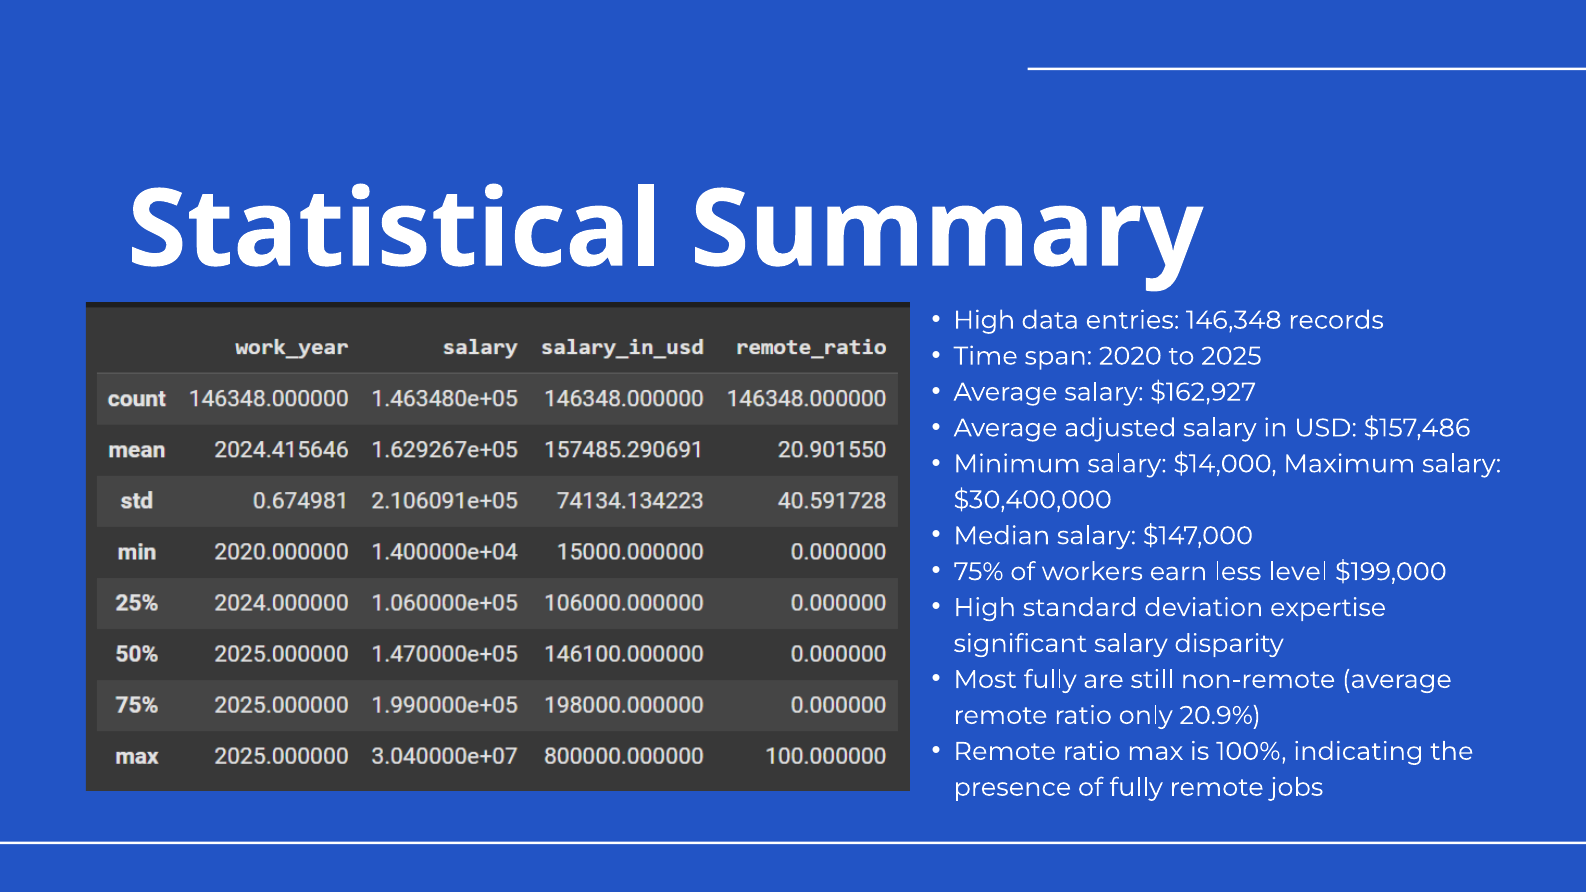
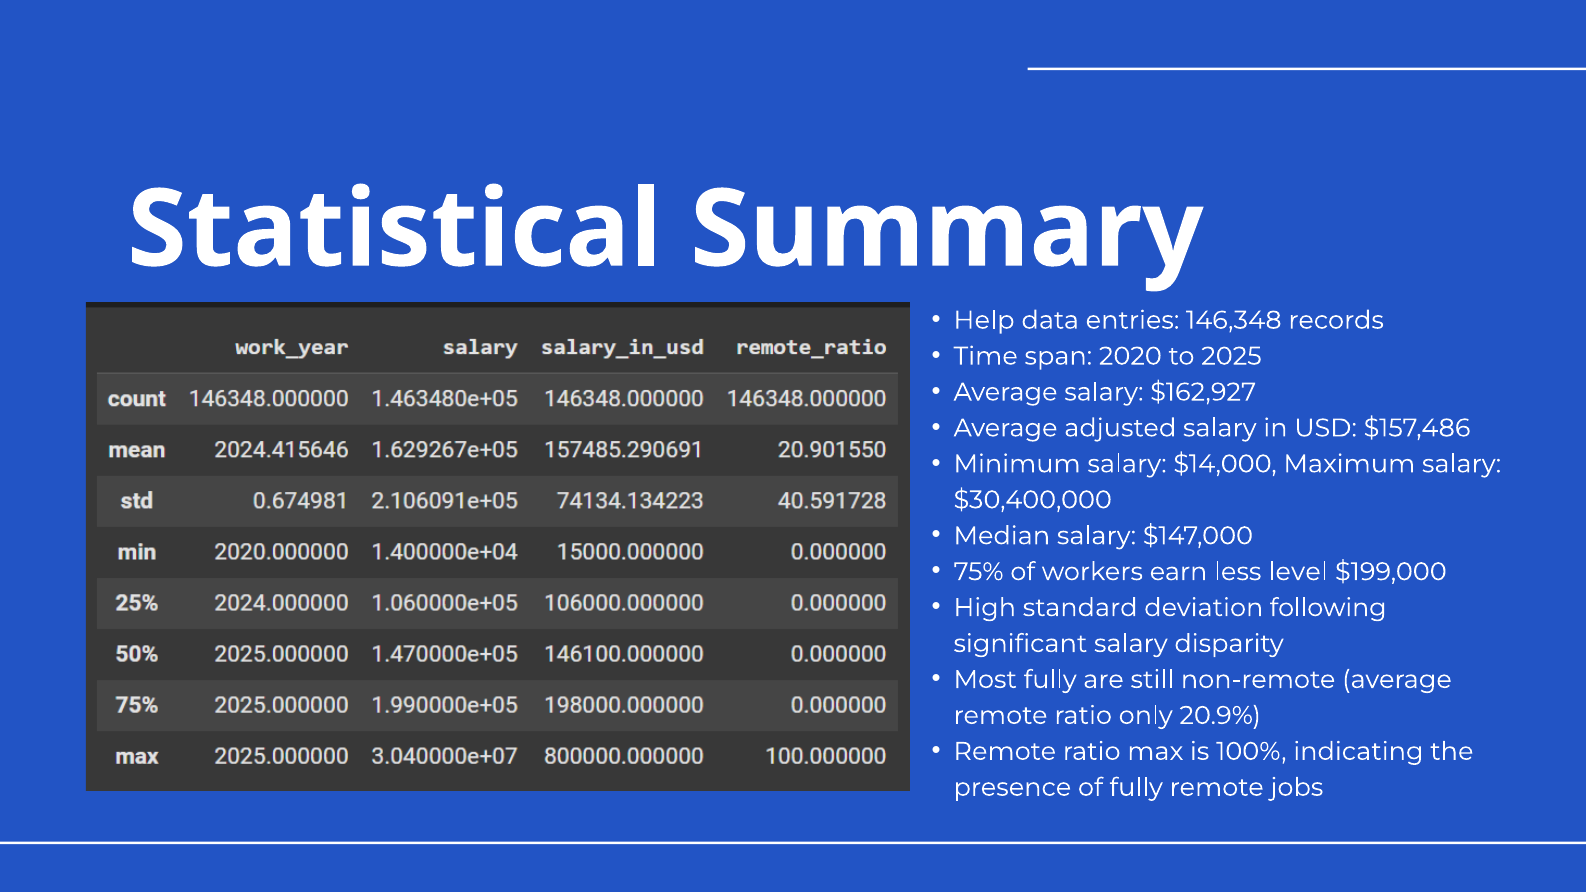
High at (984, 320): High -> Help
expertise: expertise -> following
